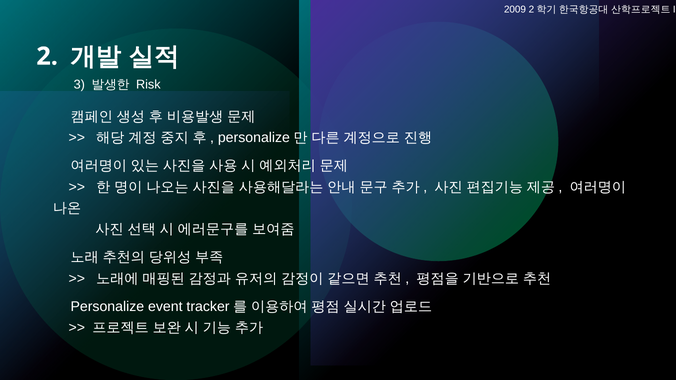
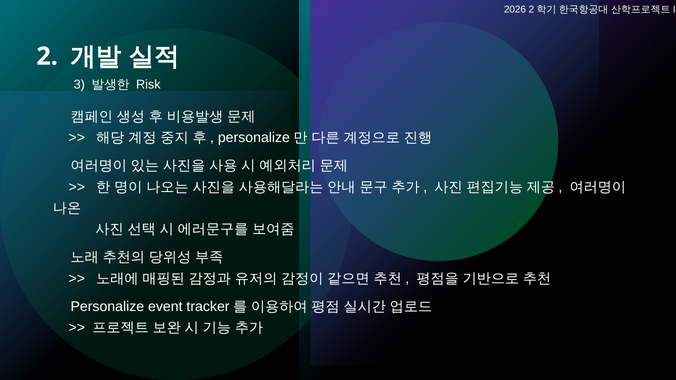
2009: 2009 -> 2026
